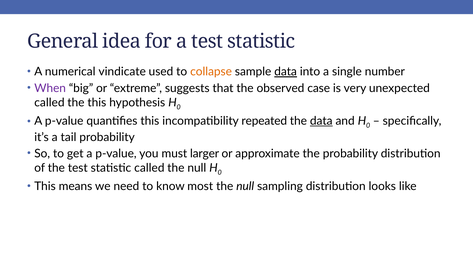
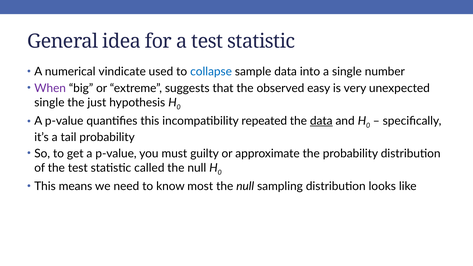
collapse colour: orange -> blue
data at (286, 72) underline: present -> none
case: case -> easy
called at (49, 103): called -> single
the this: this -> just
larger: larger -> guilty
